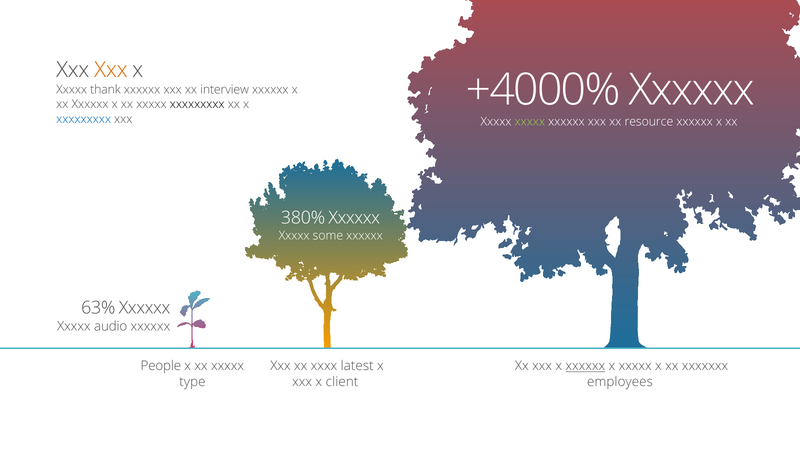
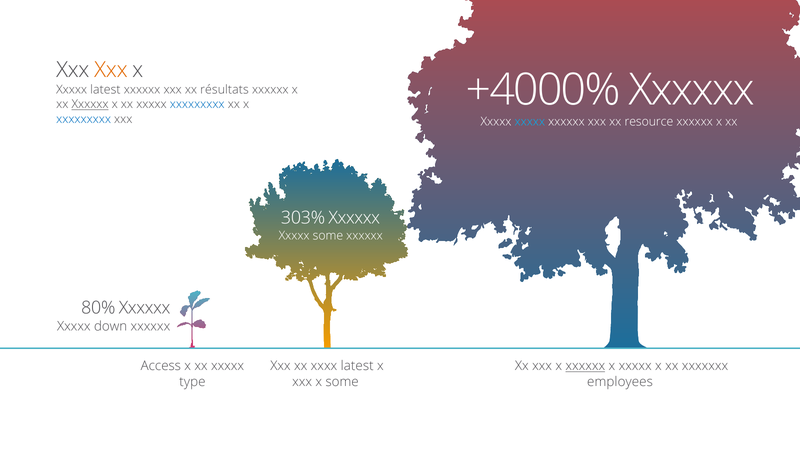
Xxxxx thank: thank -> latest
interview: interview -> résultats
Xxxxxx at (90, 104) underline: none -> present
xxxxxxxxx at (197, 104) colour: black -> blue
xxxxx at (530, 122) colour: light green -> light blue
380%: 380% -> 303%
63%: 63% -> 80%
audio: audio -> down
People: People -> Access
x client: client -> some
